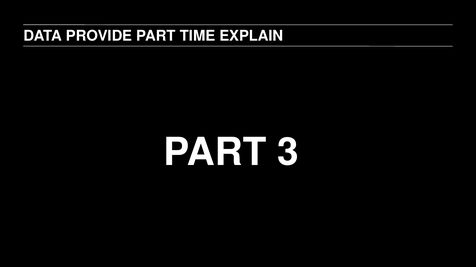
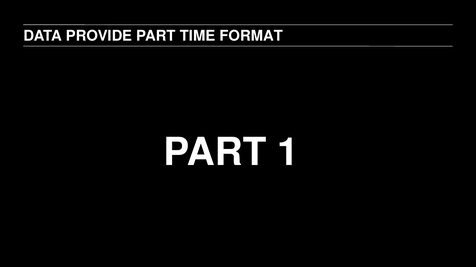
EXPLAIN: EXPLAIN -> FORMAT
3: 3 -> 1
